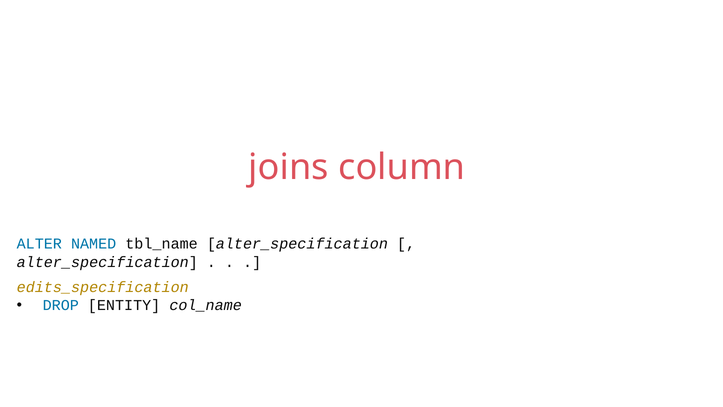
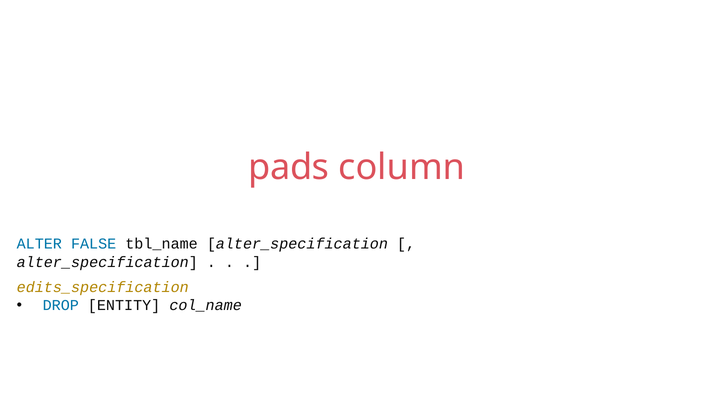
joins: joins -> pads
NAMED: NAMED -> FALSE
